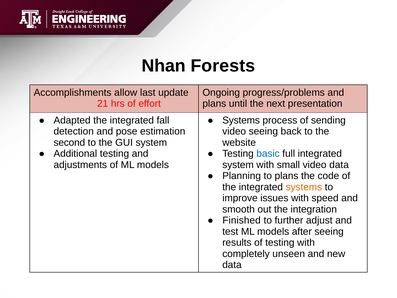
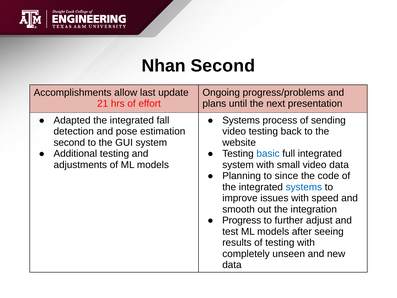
Nhan Forests: Forests -> Second
video seeing: seeing -> testing
to plans: plans -> since
systems at (304, 187) colour: orange -> blue
Finished: Finished -> Progress
